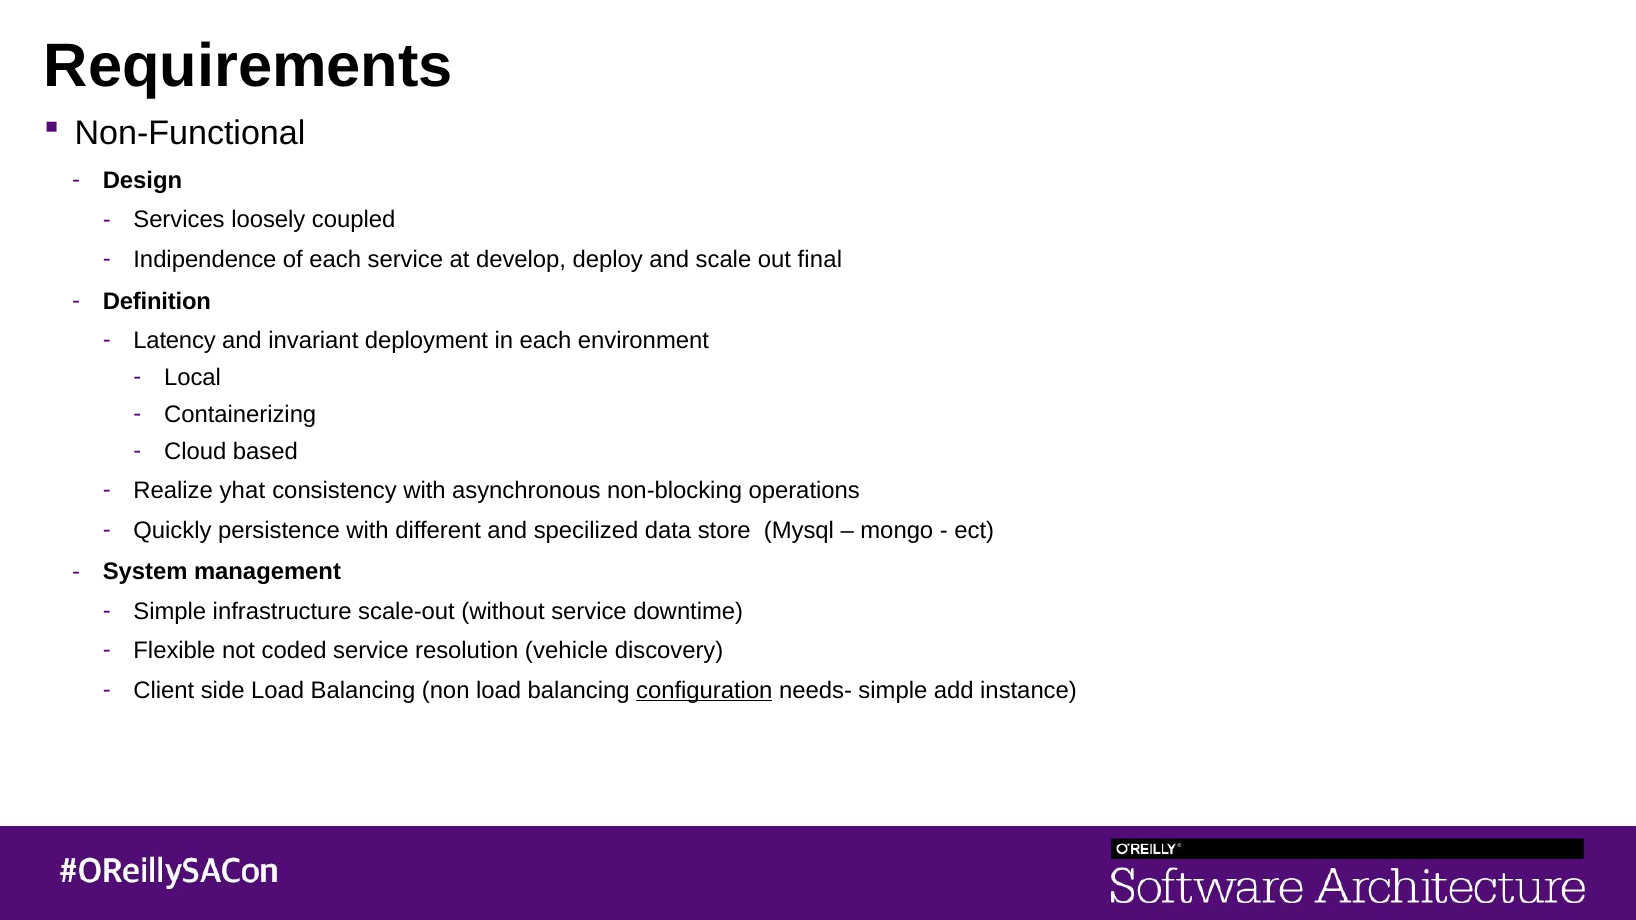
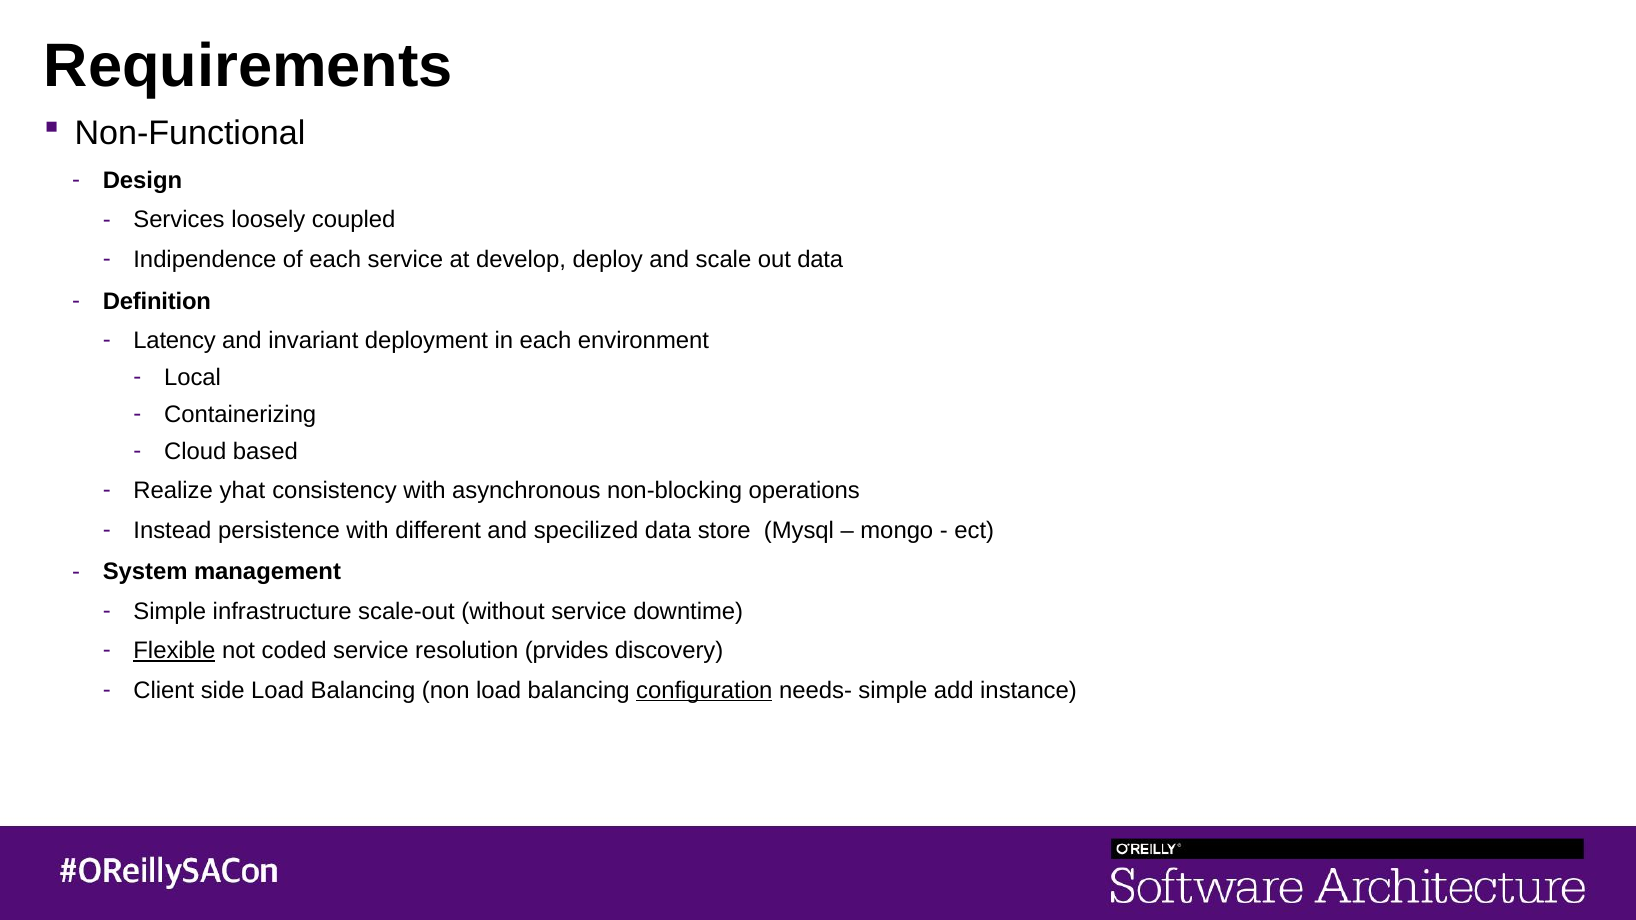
out final: final -> data
Quickly: Quickly -> Instead
Flexible underline: none -> present
vehicle: vehicle -> prvides
